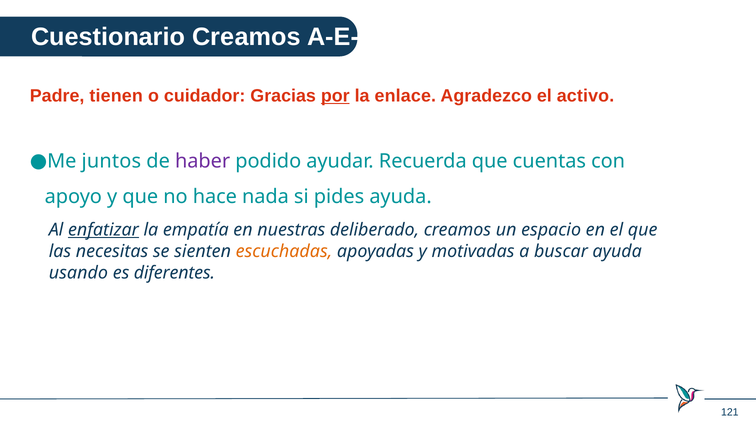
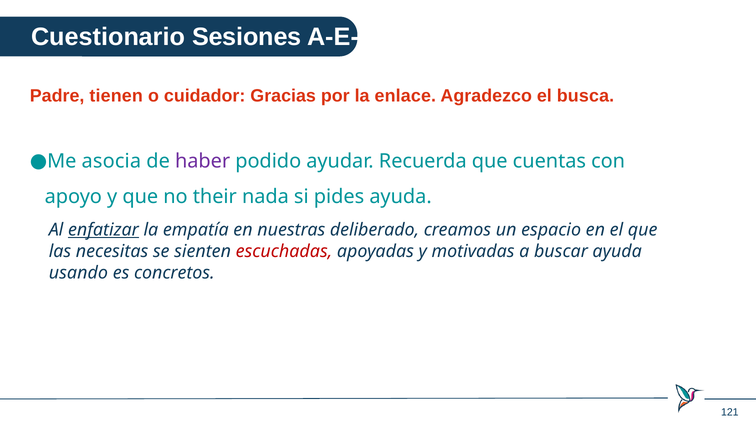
Cuestionario Creamos: Creamos -> Sesiones
por underline: present -> none
activo: activo -> busca
juntos: juntos -> asocia
hace: hace -> their
escuchadas colour: orange -> red
diferentes: diferentes -> concretos
